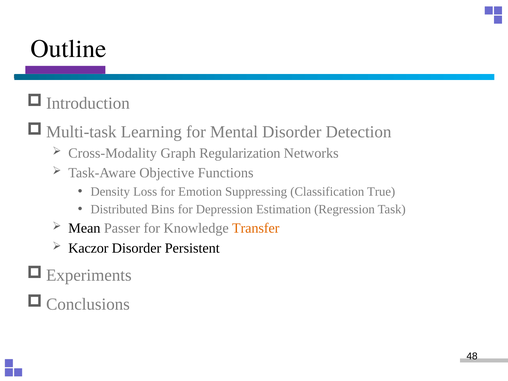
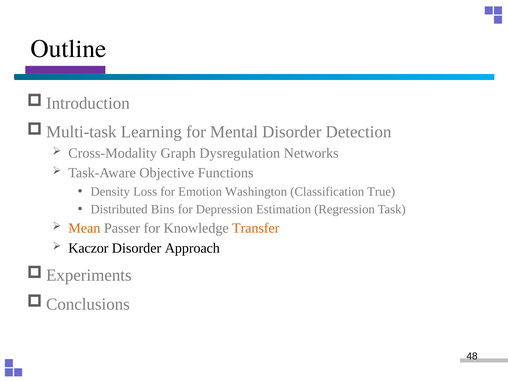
Regularization: Regularization -> Dysregulation
Suppressing: Suppressing -> Washington
Mean colour: black -> orange
Persistent: Persistent -> Approach
